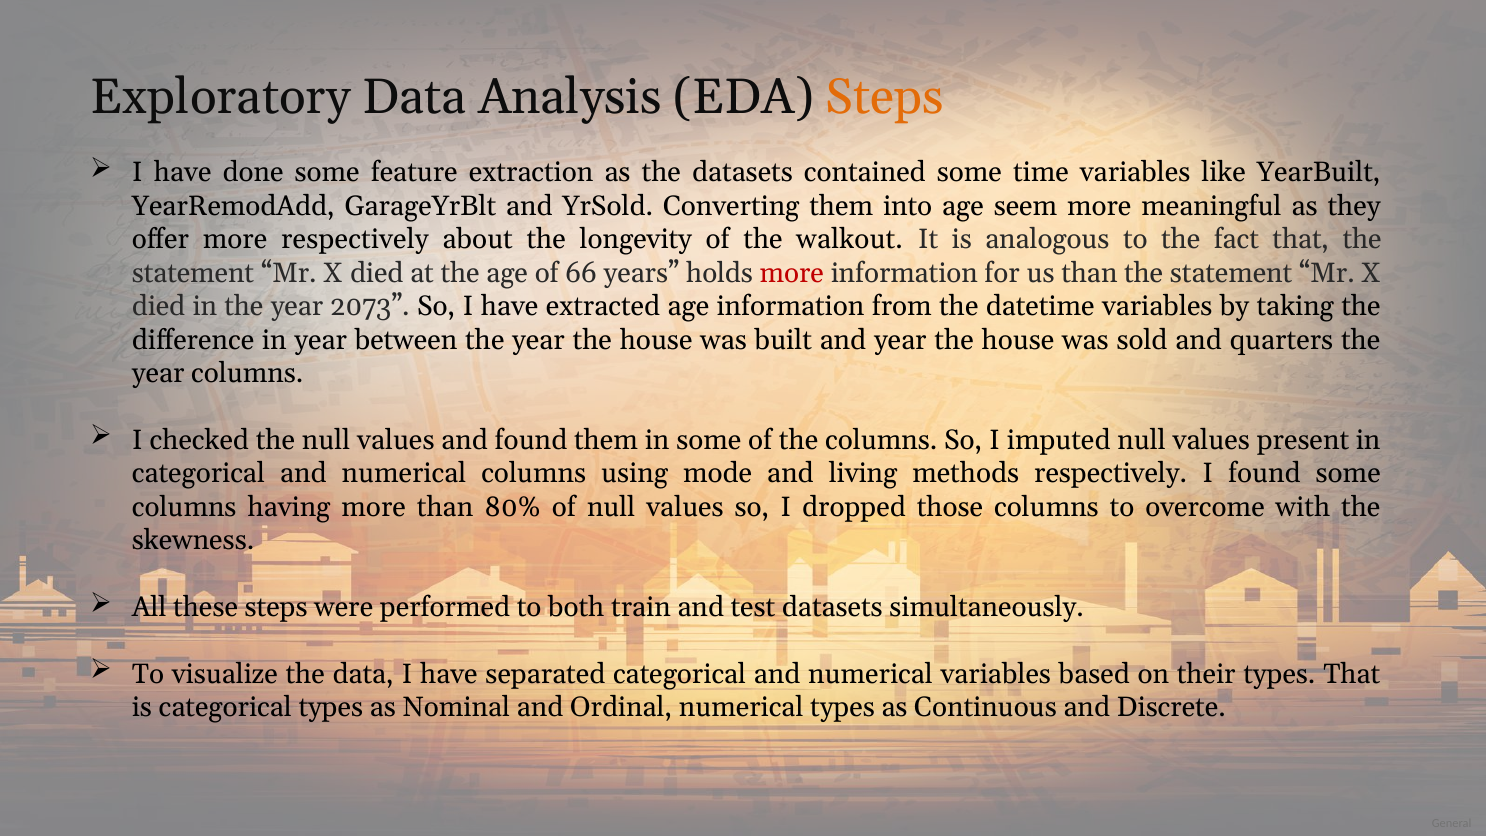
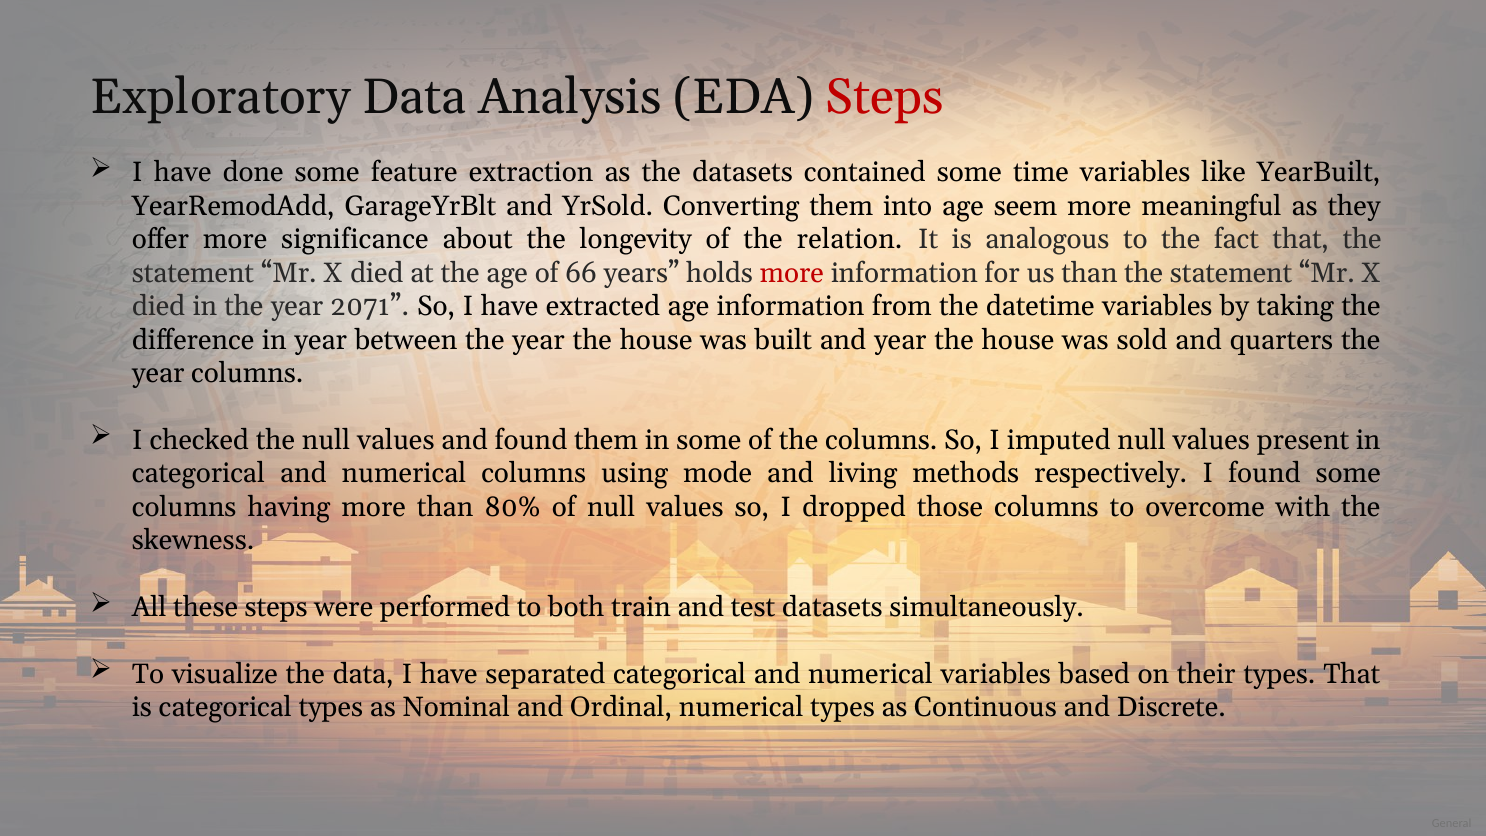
Steps at (885, 97) colour: orange -> red
more respectively: respectively -> significance
walkout: walkout -> relation
2073: 2073 -> 2071
